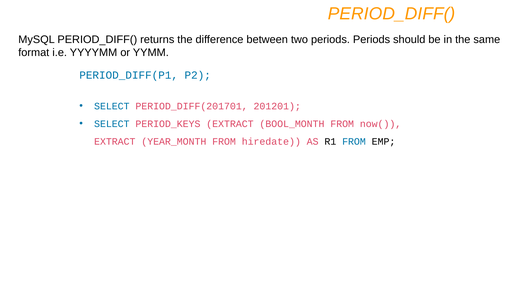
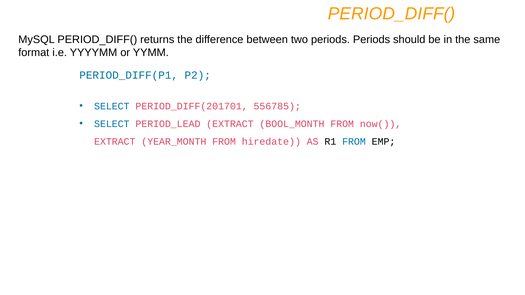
201201: 201201 -> 556785
PERIOD_KEYS: PERIOD_KEYS -> PERIOD_LEAD
